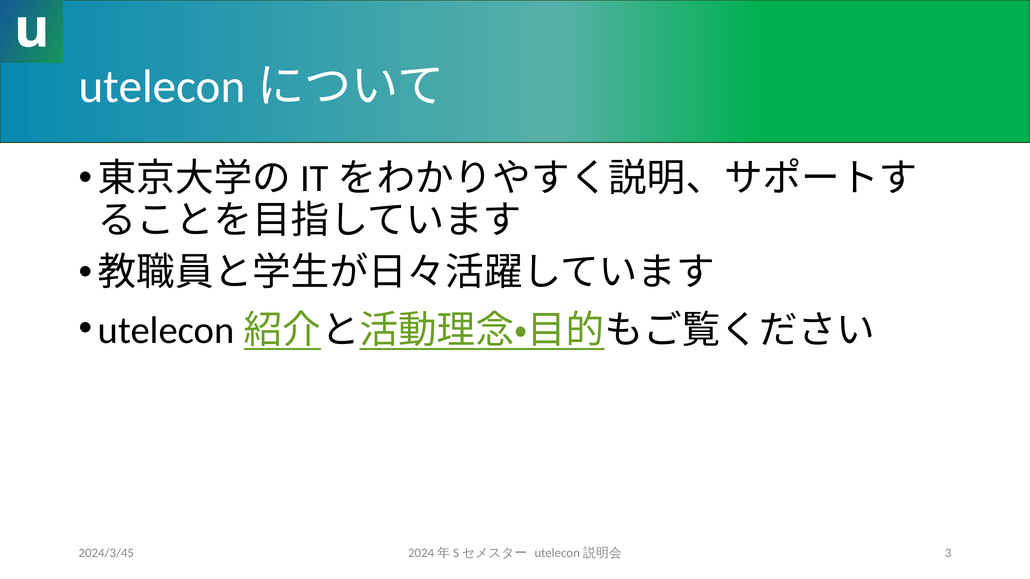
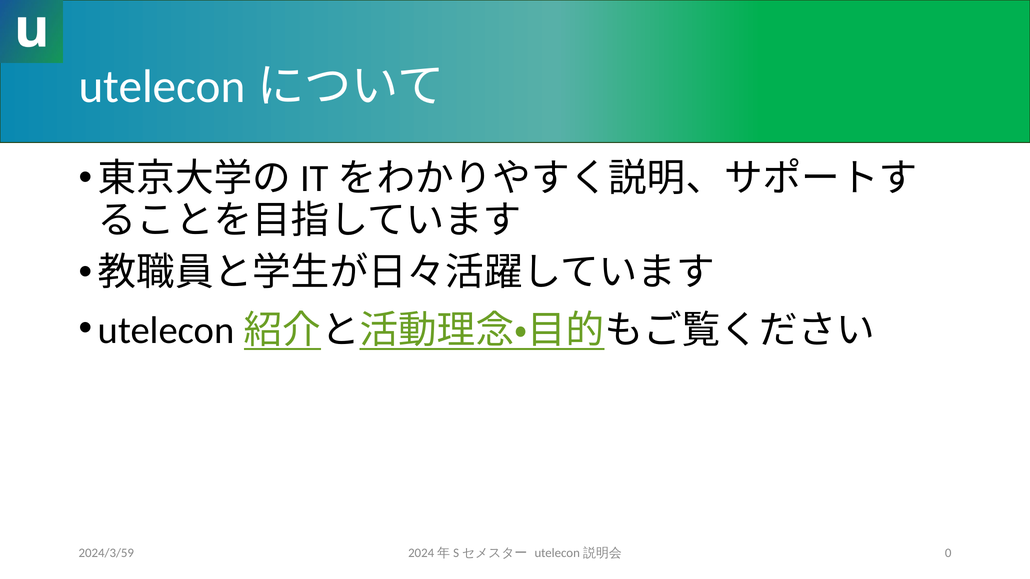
2024/3/45: 2024/3/45 -> 2024/3/59
3: 3 -> 0
